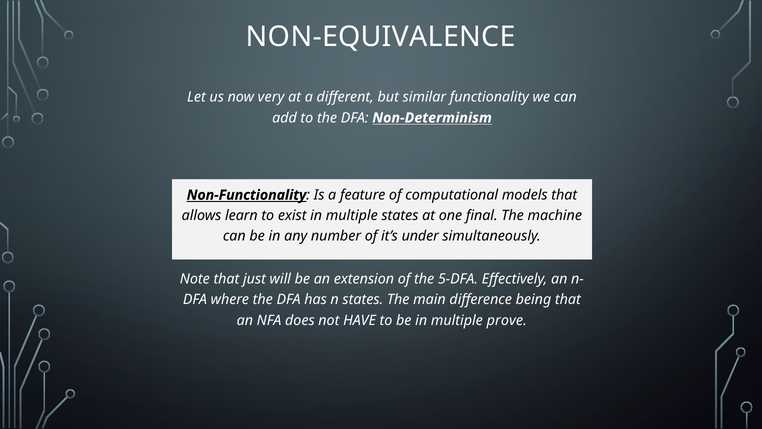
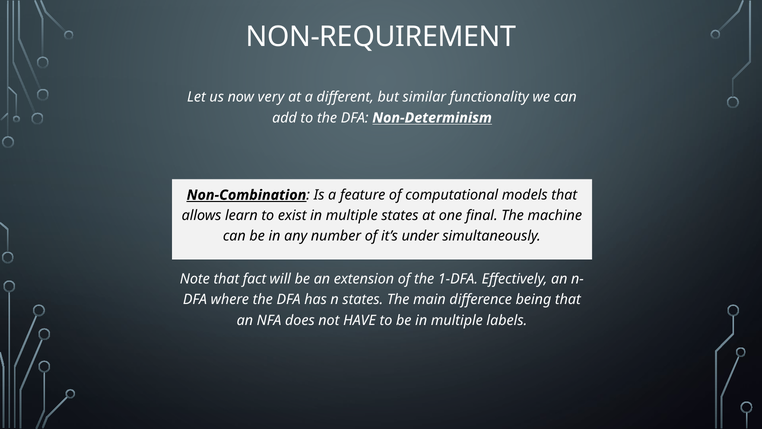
NON-EQUIVALENCE: NON-EQUIVALENCE -> NON-REQUIREMENT
Non-Functionality: Non-Functionality -> Non-Combination
just: just -> fact
5-DFA: 5-DFA -> 1-DFA
prove: prove -> labels
